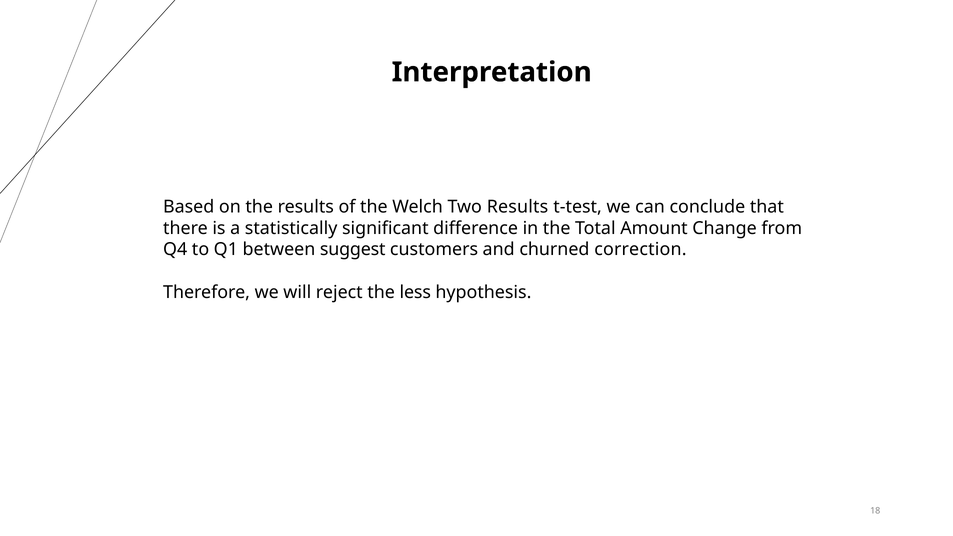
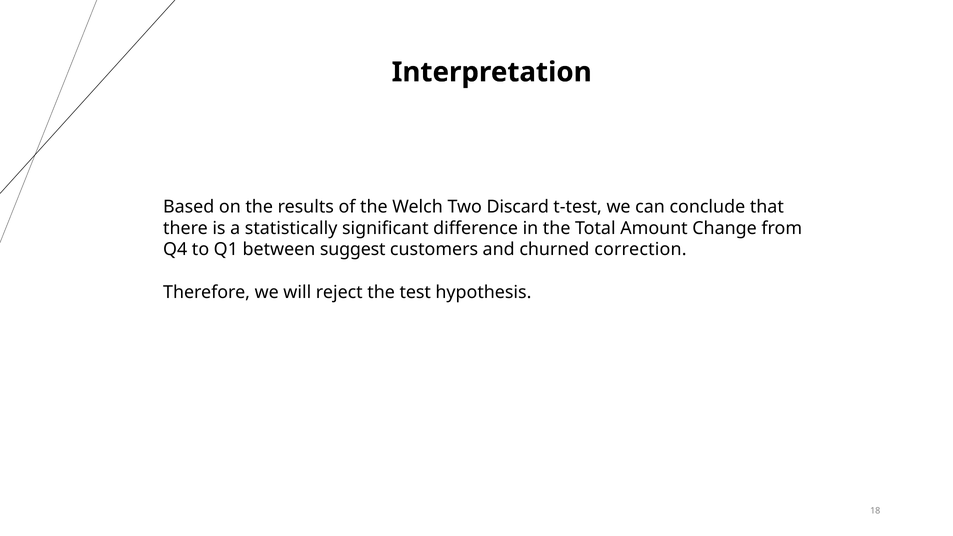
Two Results: Results -> Discard
less: less -> test
